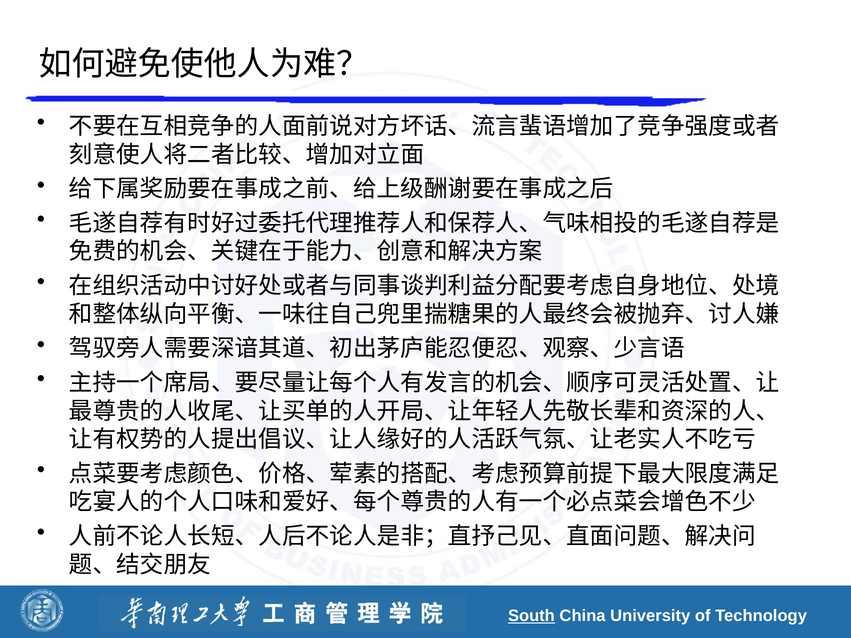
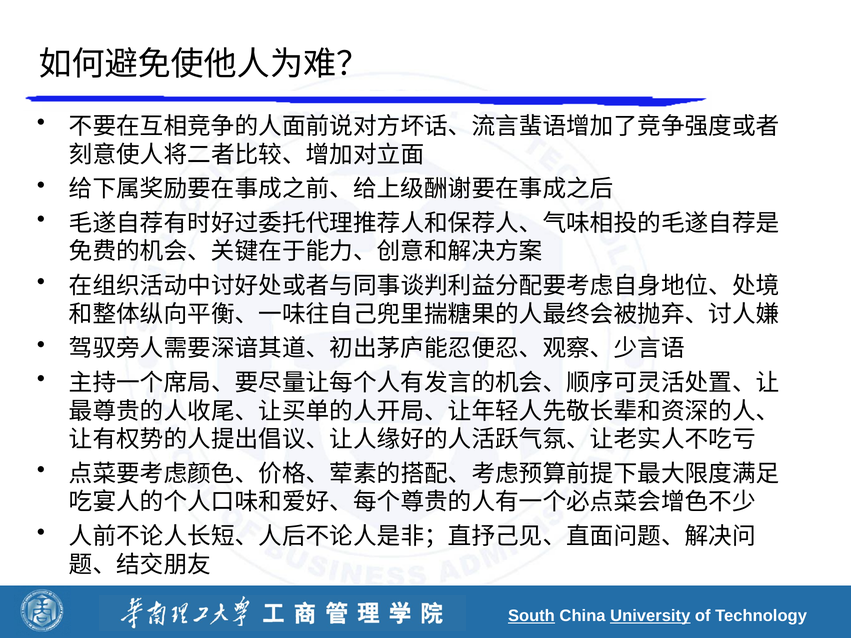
University underline: none -> present
